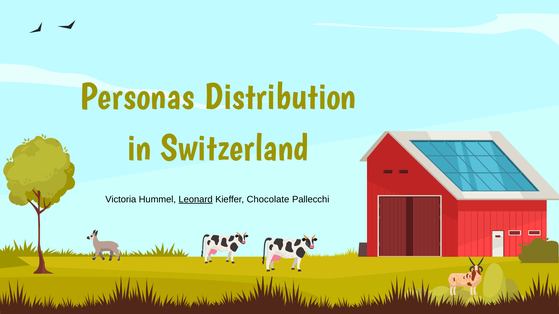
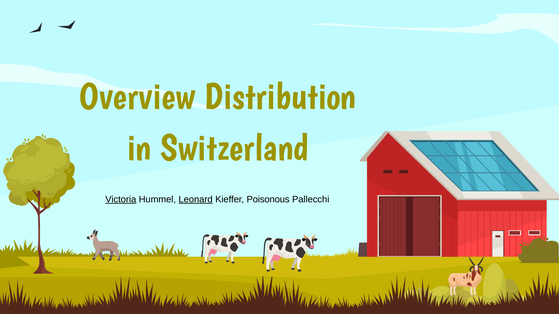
Personas: Personas -> Overview
Victoria underline: none -> present
Chocolate: Chocolate -> Poisonous
